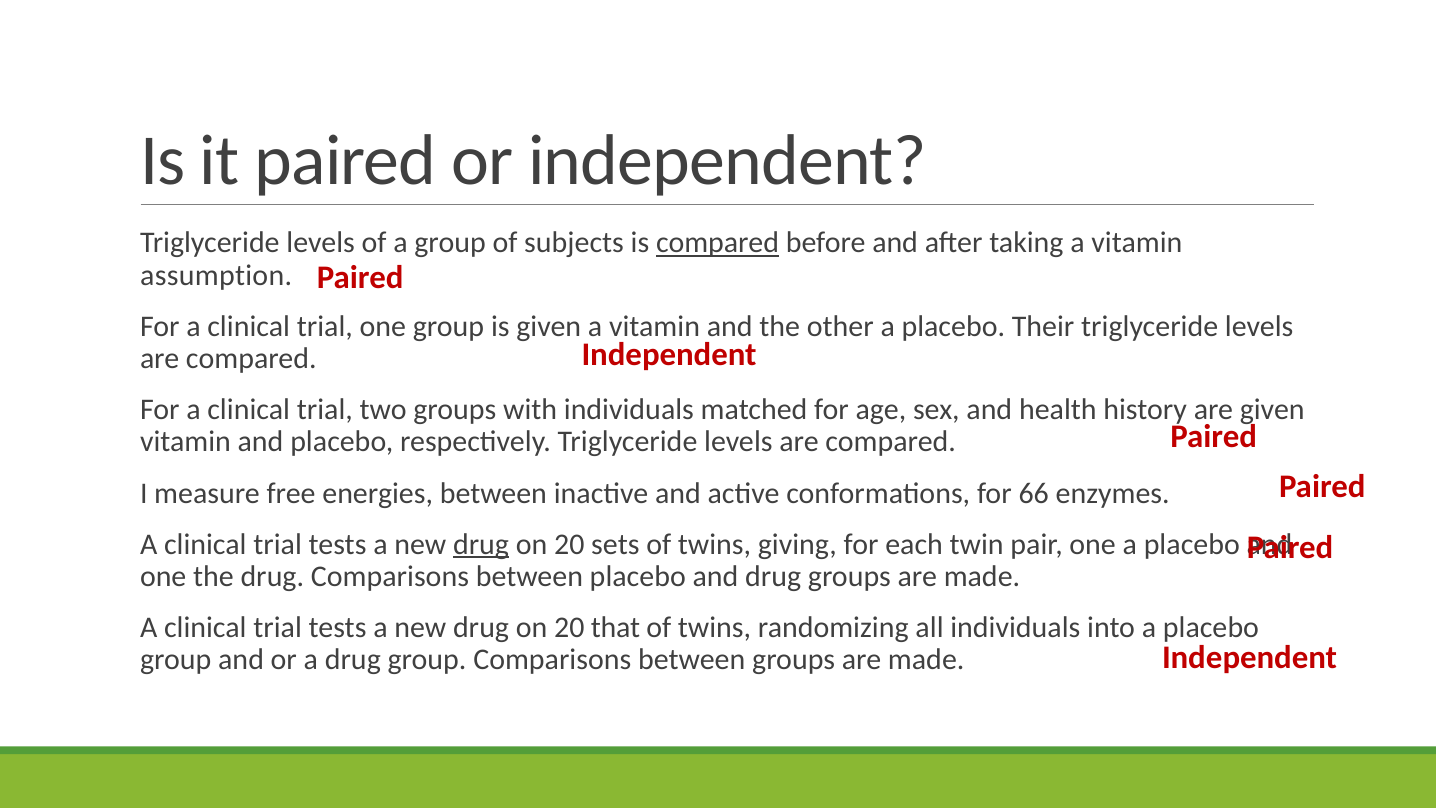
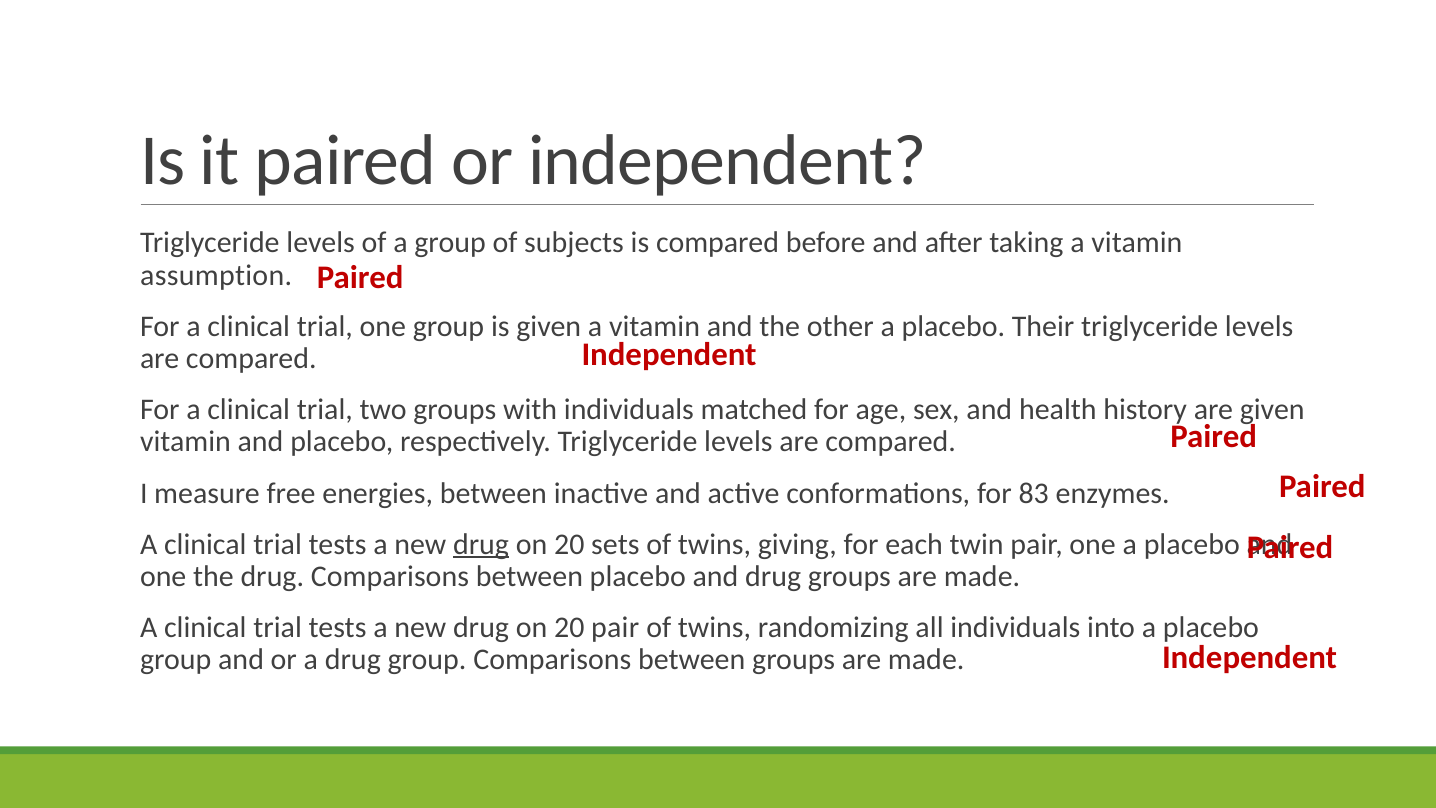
compared at (718, 243) underline: present -> none
66: 66 -> 83
20 that: that -> pair
